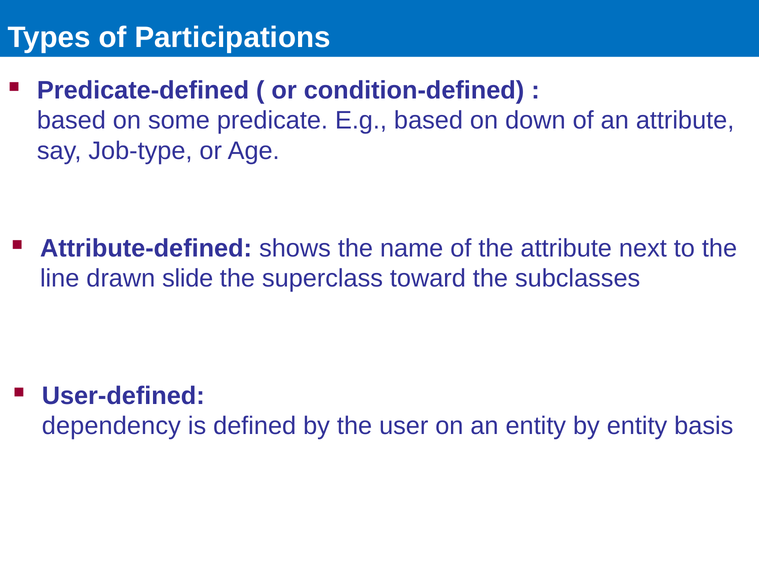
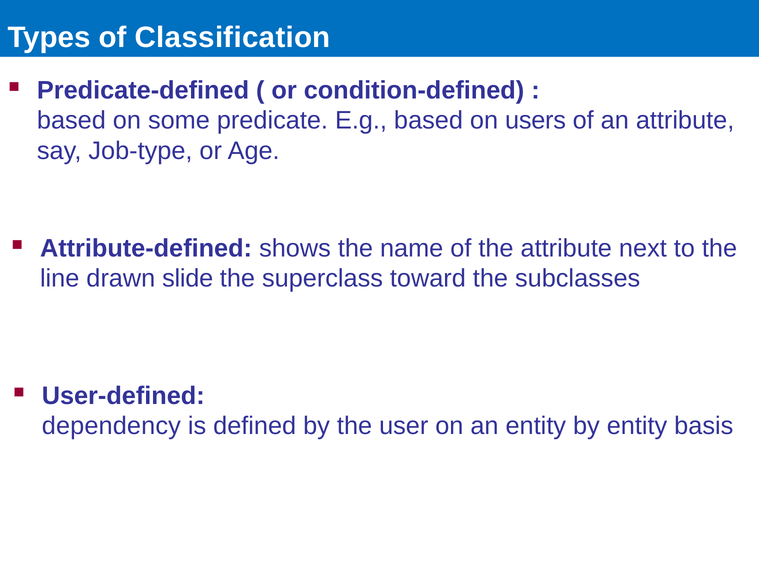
Participations: Participations -> Classification
down: down -> users
